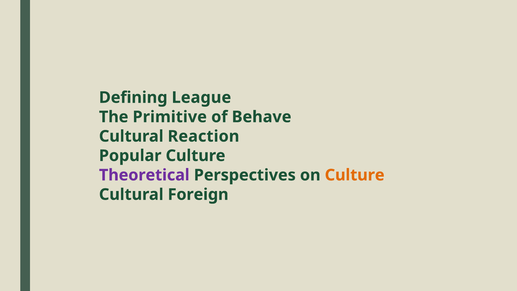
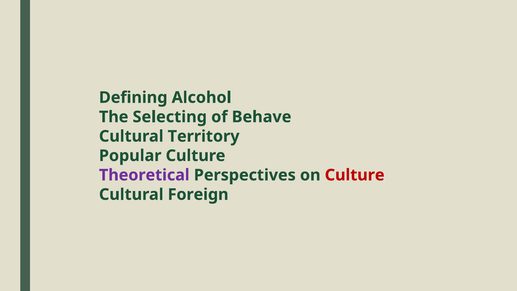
League: League -> Alcohol
Primitive: Primitive -> Selecting
Reaction: Reaction -> Territory
Culture at (355, 175) colour: orange -> red
